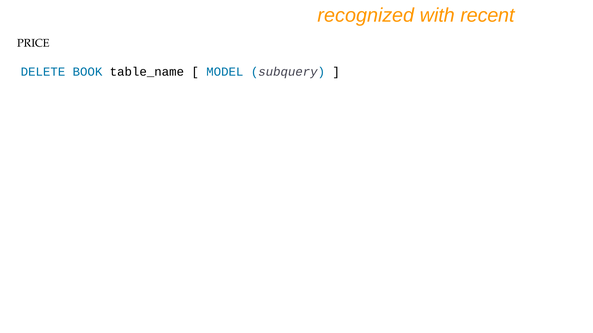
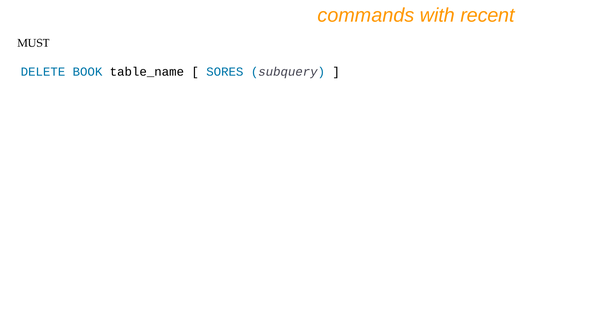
recognized: recognized -> commands
PRICE: PRICE -> MUST
MODEL: MODEL -> SORES
